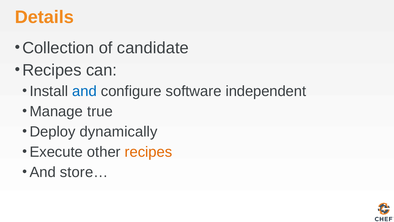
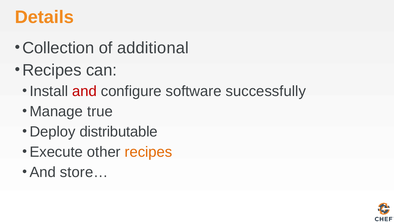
candidate: candidate -> additional
and at (85, 91) colour: blue -> red
independent: independent -> successfully
dynamically: dynamically -> distributable
